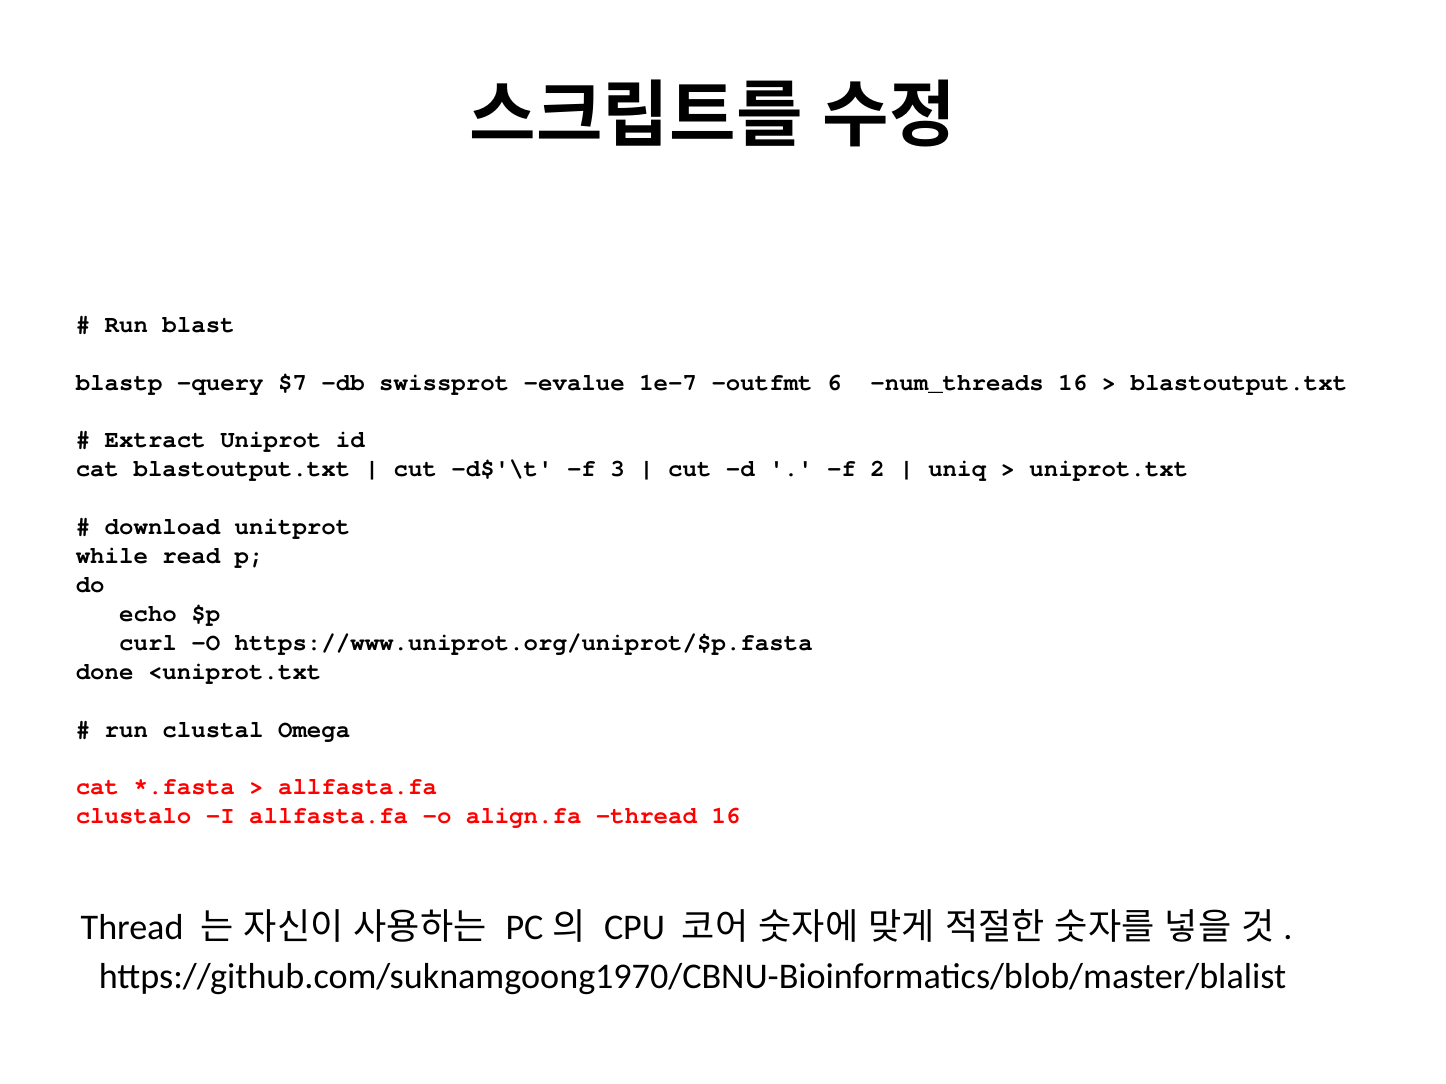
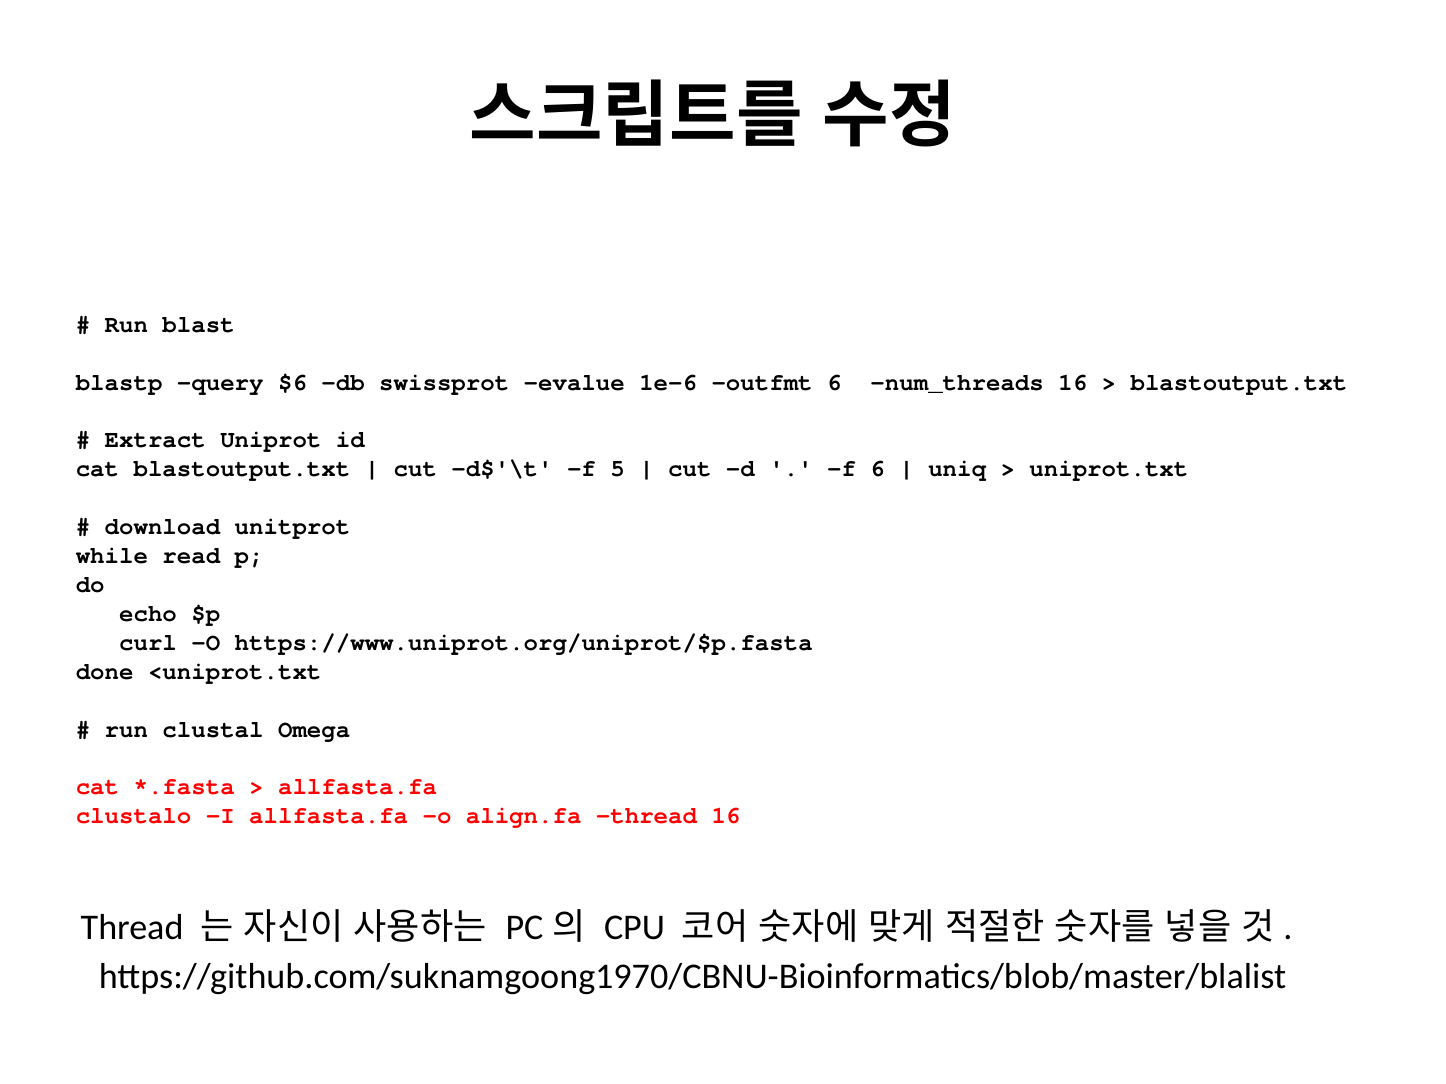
$7: $7 -> $6
1e-7: 1e-7 -> 1e-6
3: 3 -> 5
f 2: 2 -> 6
